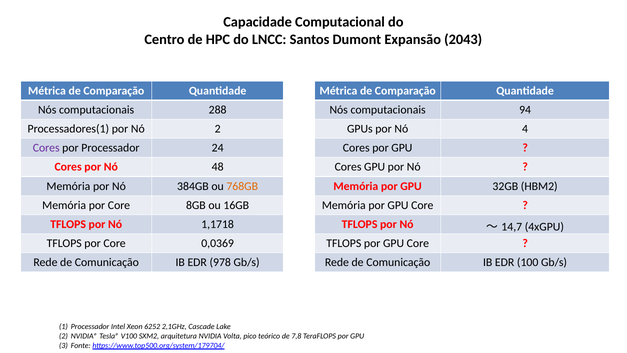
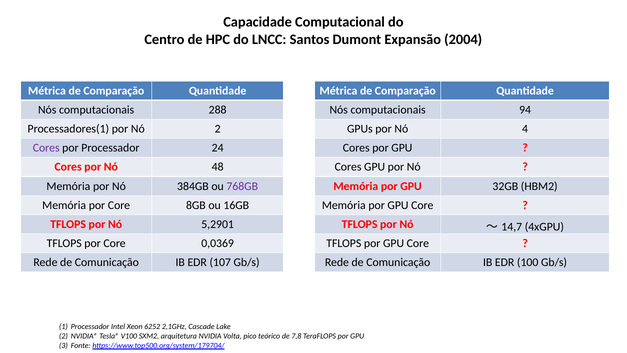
2043: 2043 -> 2004
768GB colour: orange -> purple
1,1718: 1,1718 -> 5,2901
978: 978 -> 107
